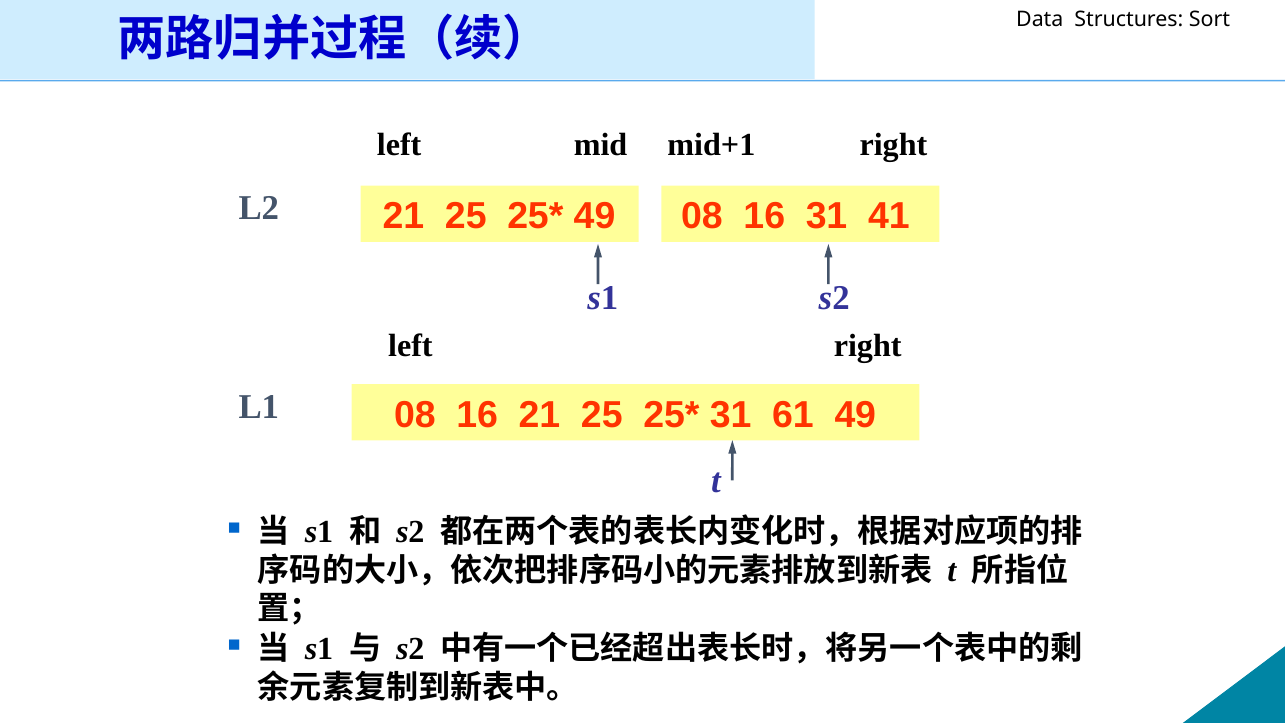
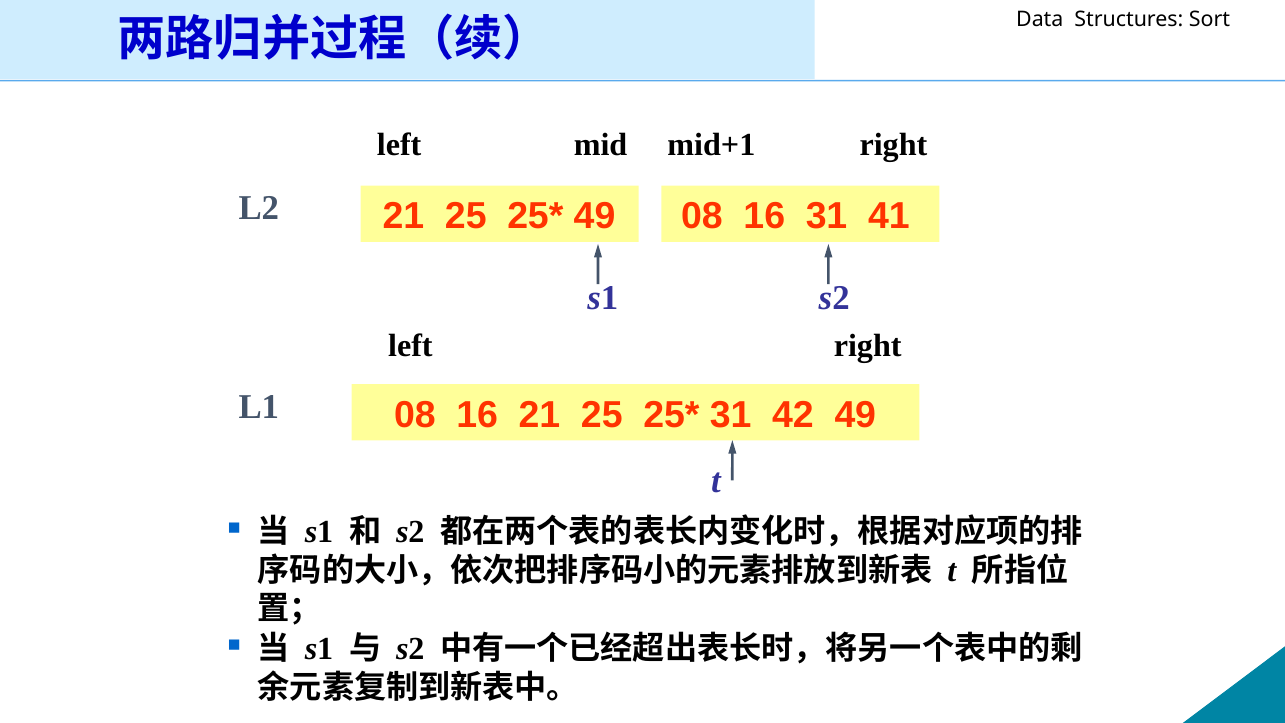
61: 61 -> 42
